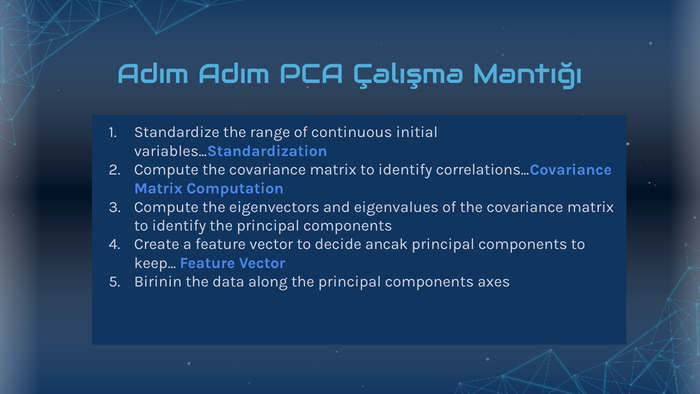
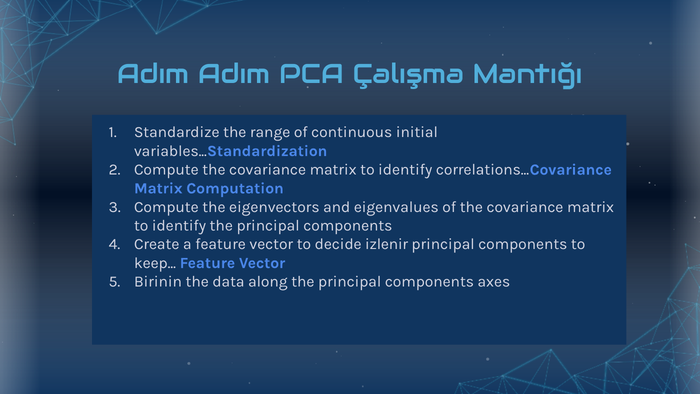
ancak: ancak -> izlenir
